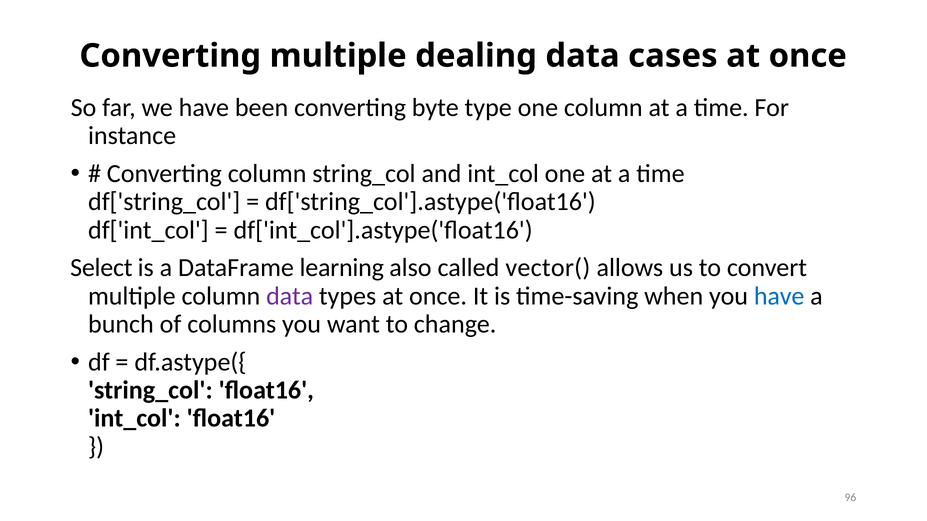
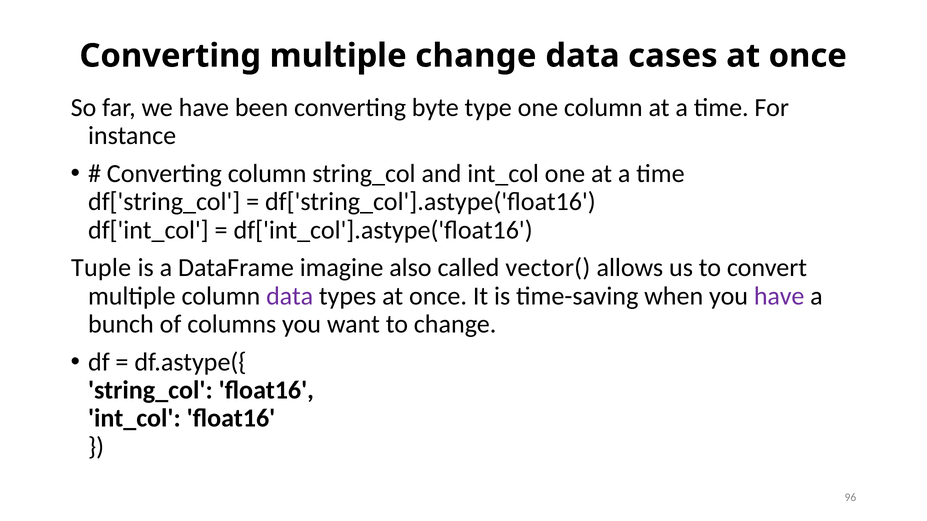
multiple dealing: dealing -> change
Select: Select -> Tuple
learning: learning -> imagine
have at (779, 296) colour: blue -> purple
